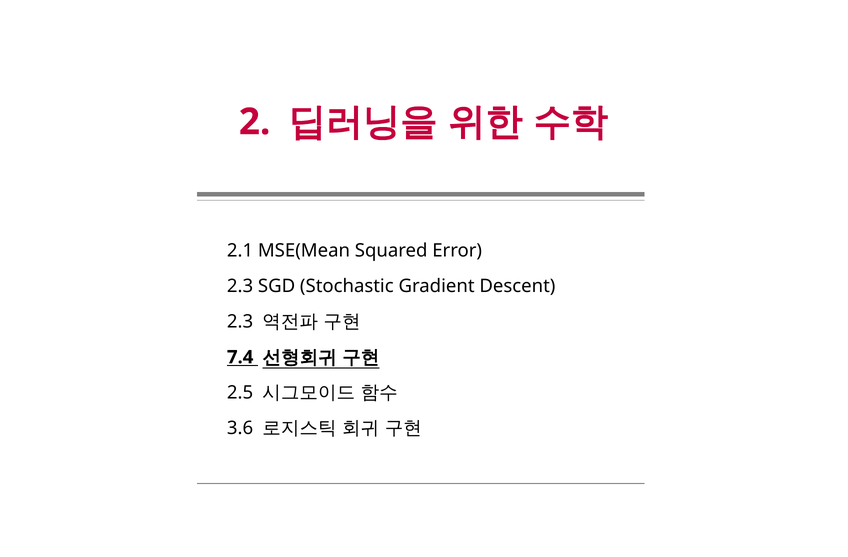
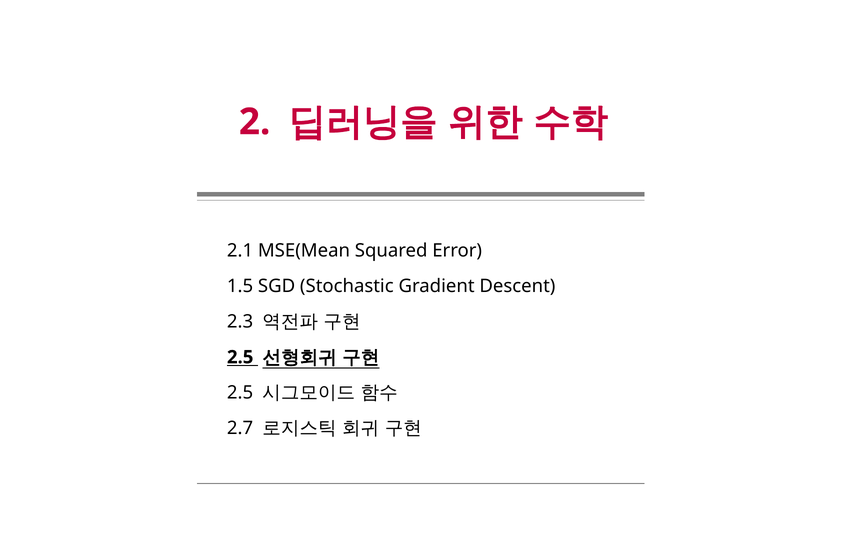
2.3 at (240, 286): 2.3 -> 1.5
7.4 at (240, 357): 7.4 -> 2.5
3.6: 3.6 -> 2.7
